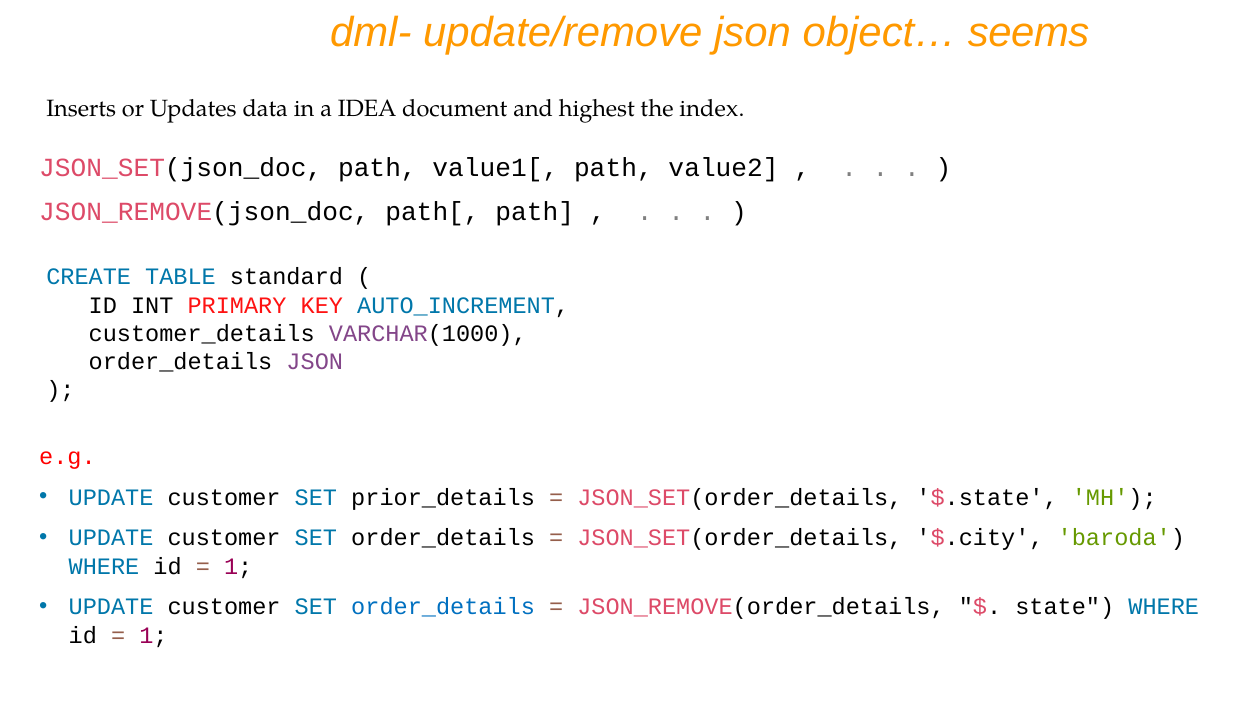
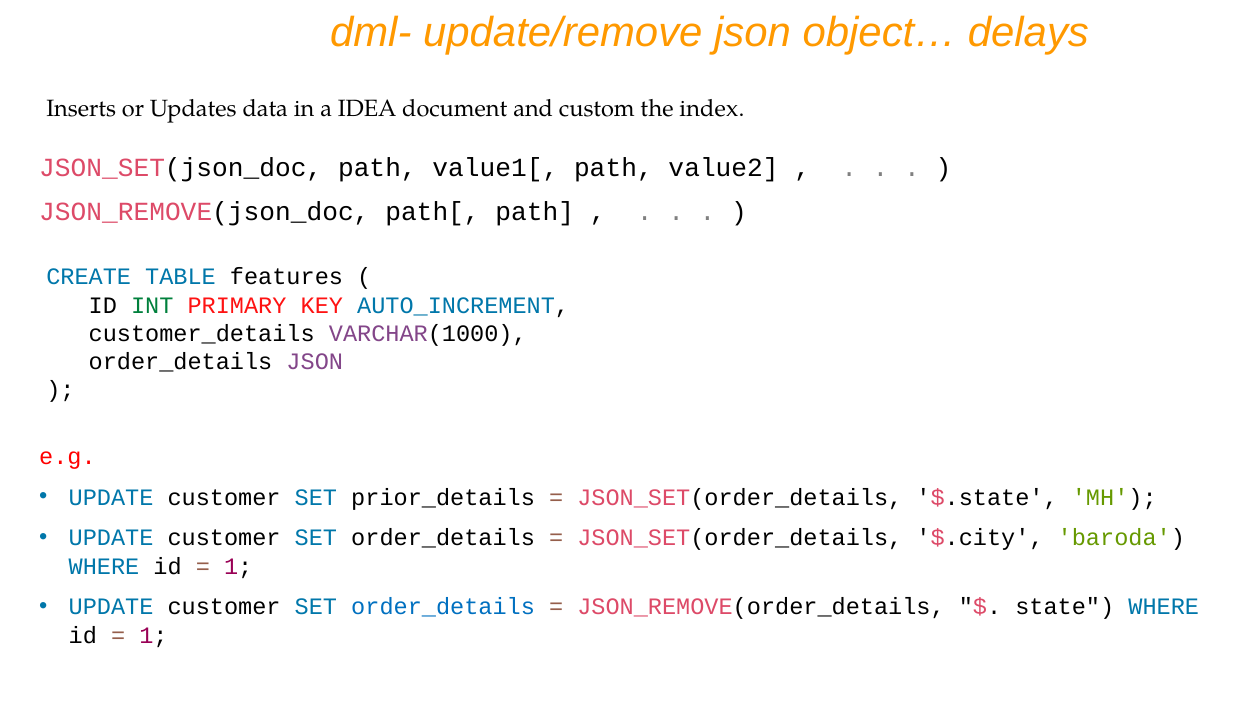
seems: seems -> delays
highest: highest -> custom
standard: standard -> features
INT colour: black -> green
